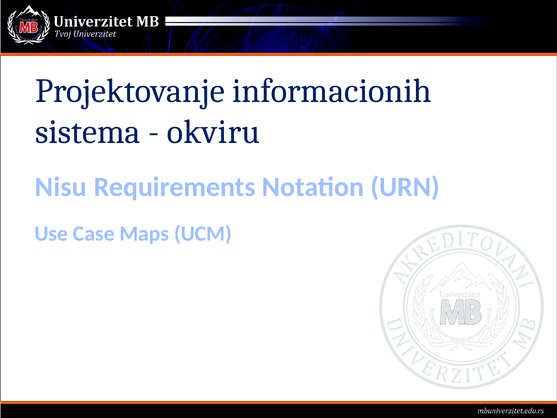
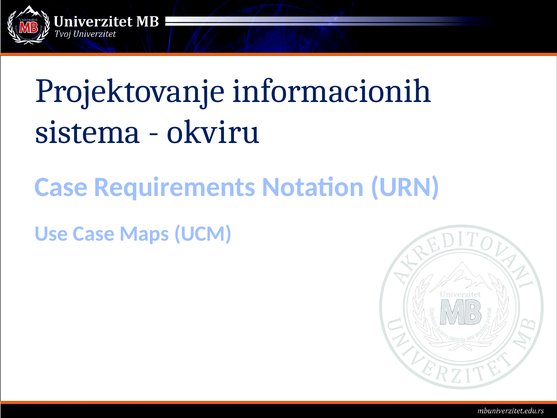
Nisu at (61, 187): Nisu -> Case
